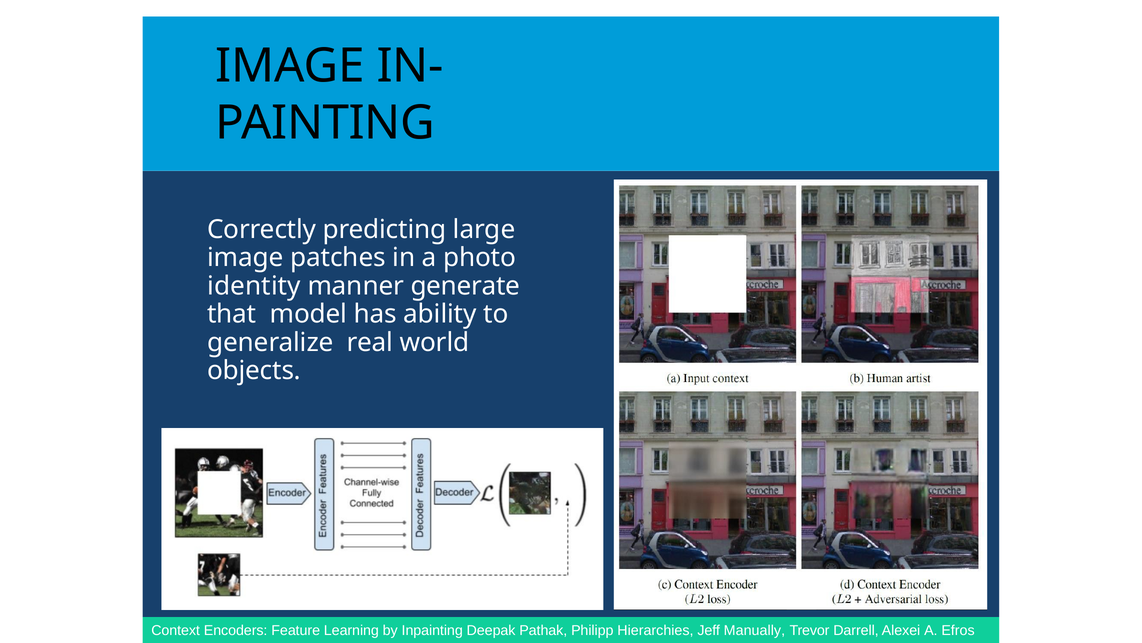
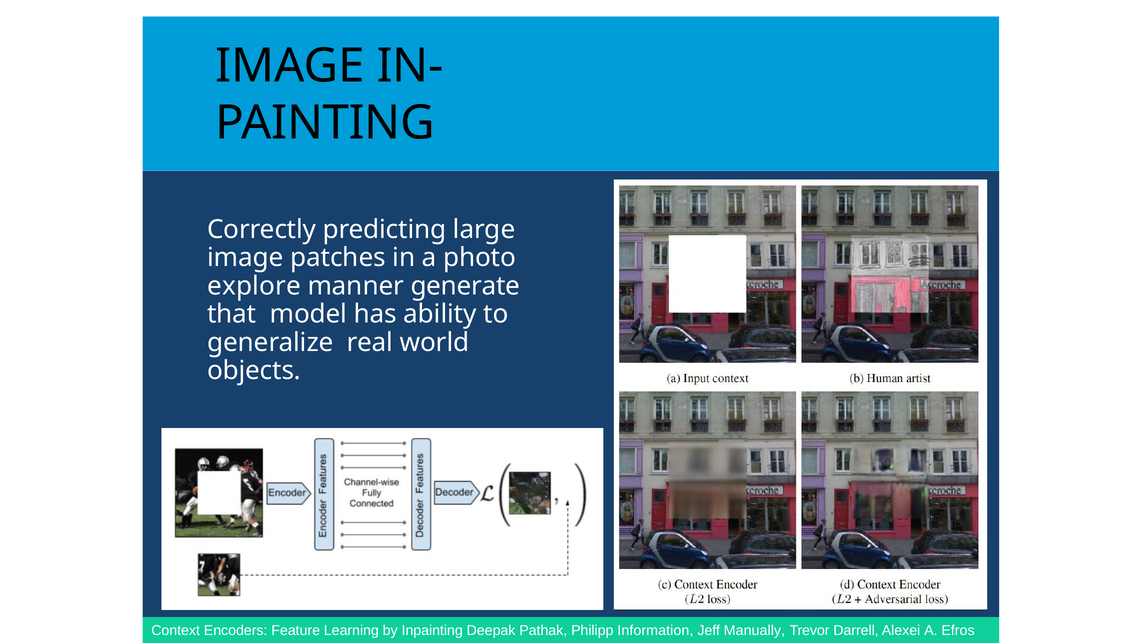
identity: identity -> explore
Hierarchies: Hierarchies -> Information
